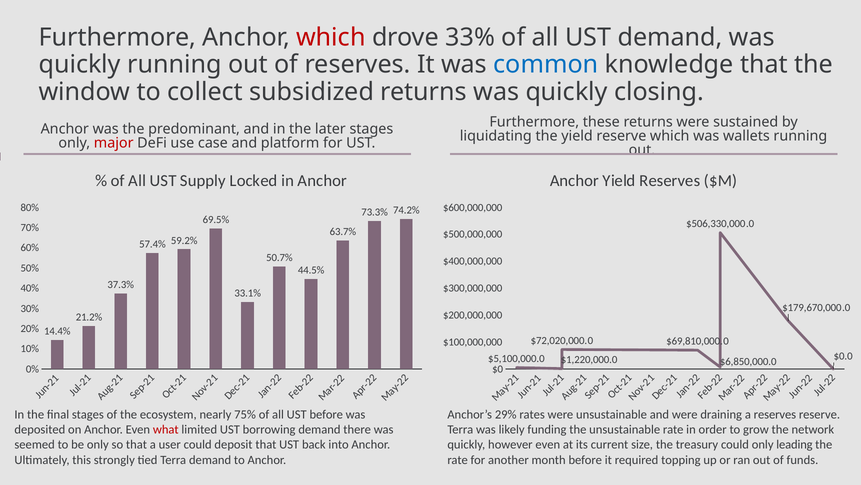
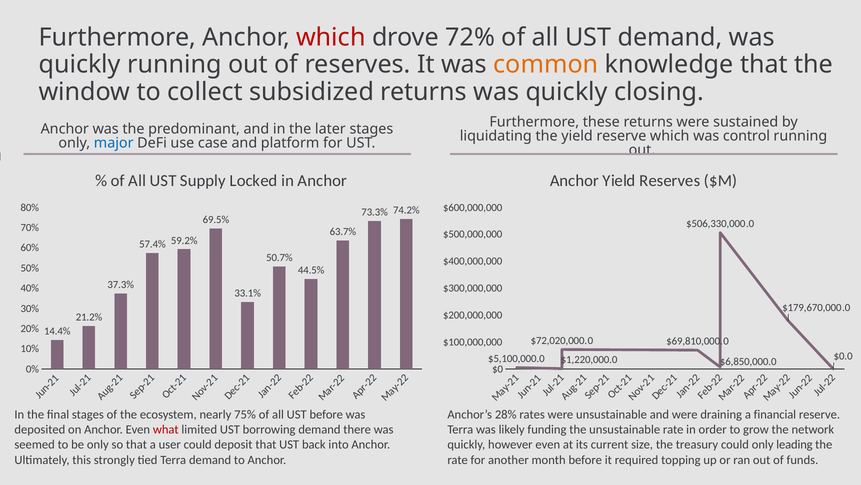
33%: 33% -> 72%
common colour: blue -> orange
wallets: wallets -> control
major colour: red -> blue
29%: 29% -> 28%
a reserves: reserves -> financial
